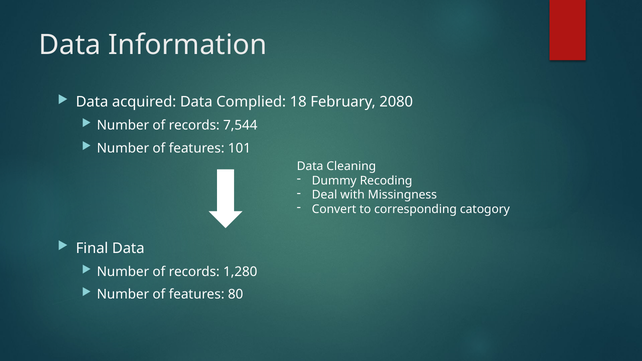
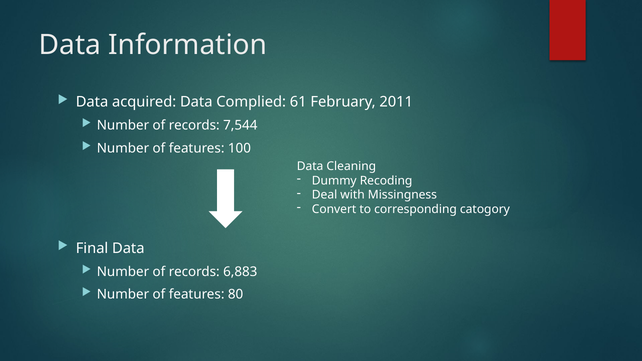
18: 18 -> 61
2080: 2080 -> 2011
101: 101 -> 100
1,280: 1,280 -> 6,883
